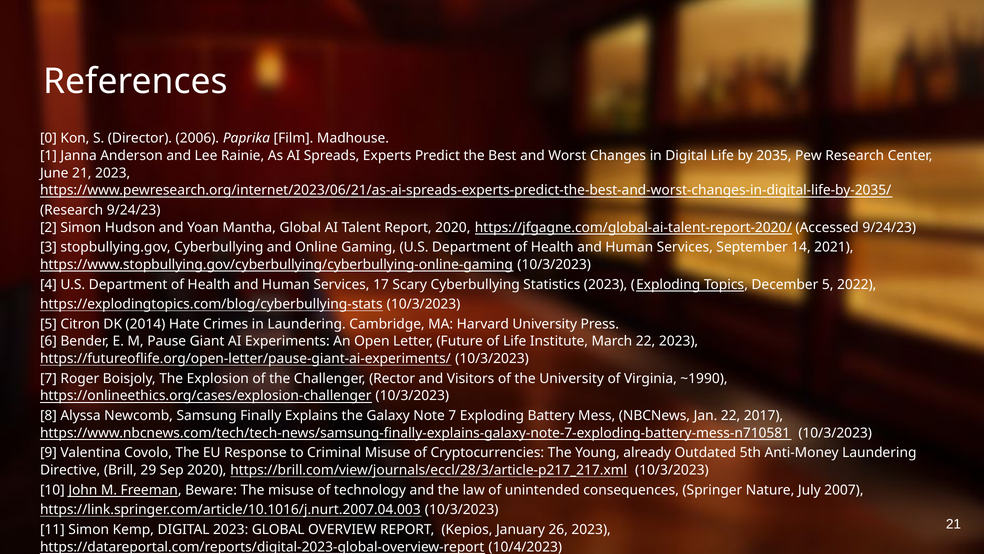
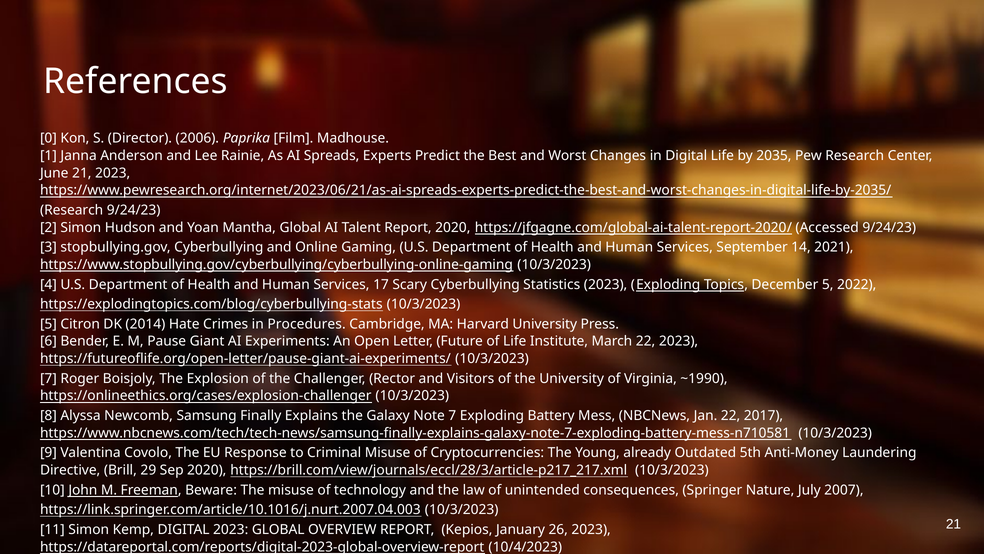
in Laundering: Laundering -> Procedures
